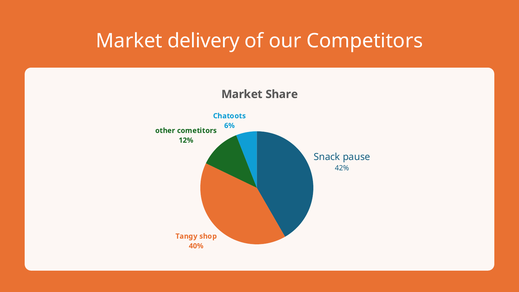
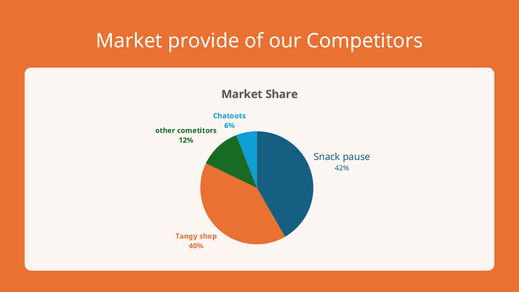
delivery: delivery -> provide
